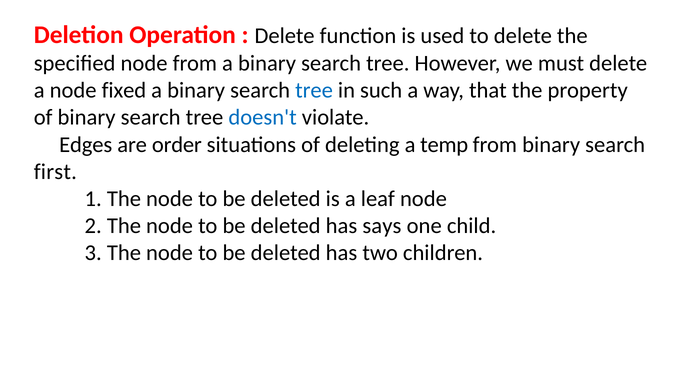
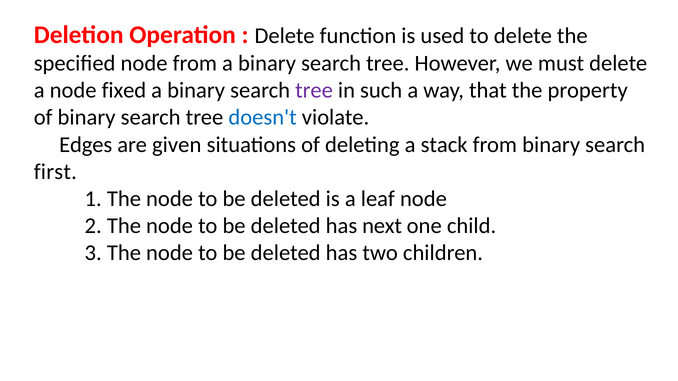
tree at (314, 90) colour: blue -> purple
order: order -> given
temp: temp -> stack
says: says -> next
